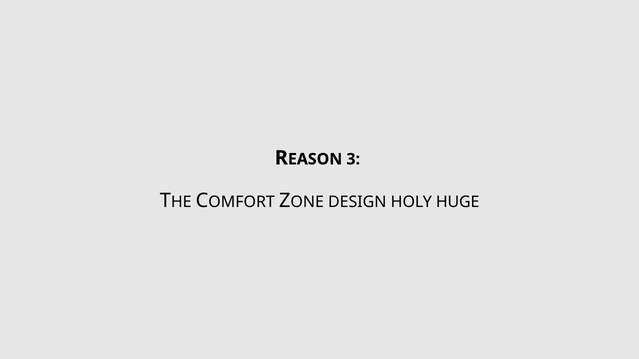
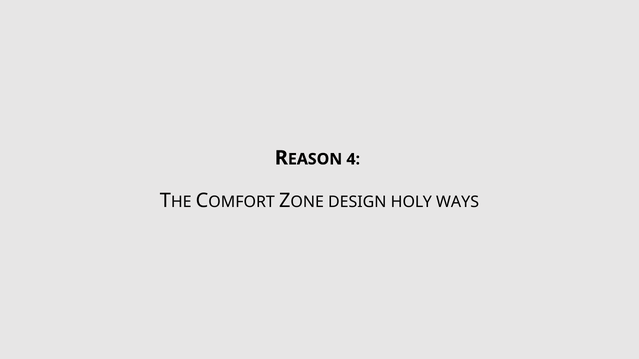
3: 3 -> 4
HUGE: HUGE -> WAYS
